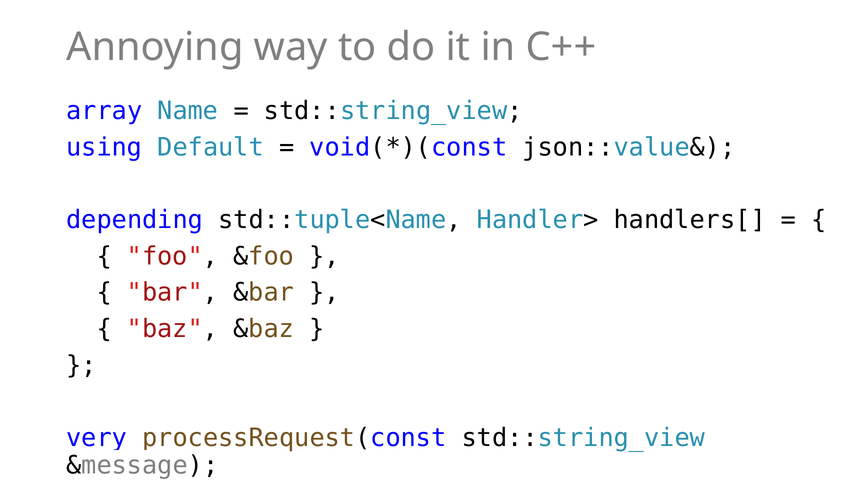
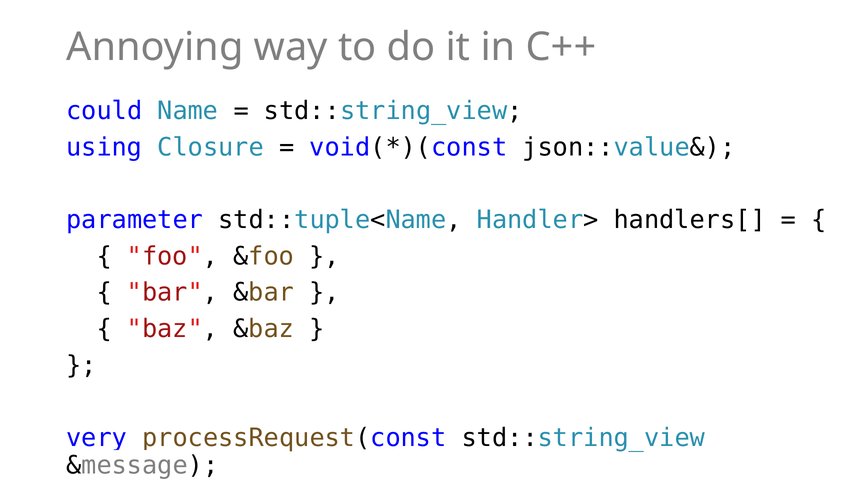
array: array -> could
Default: Default -> Closure
depending: depending -> parameter
